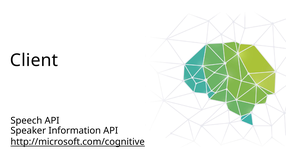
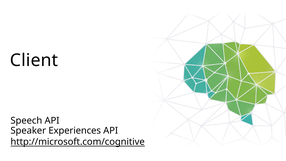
Information: Information -> Experiences
